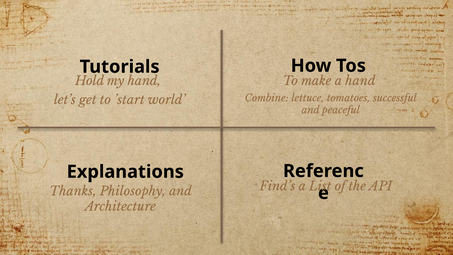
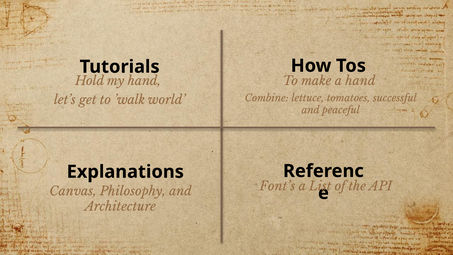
’start: ’start -> ’walk
Find’s: Find’s -> Font’s
Thanks: Thanks -> Canvas
